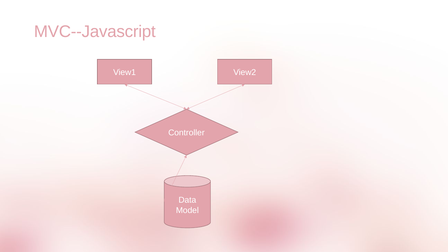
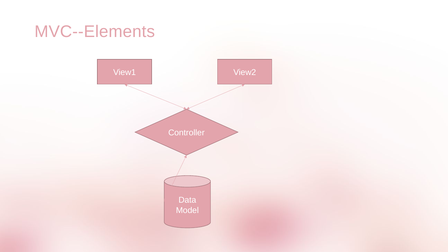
MVC--Javascript: MVC--Javascript -> MVC--Elements
